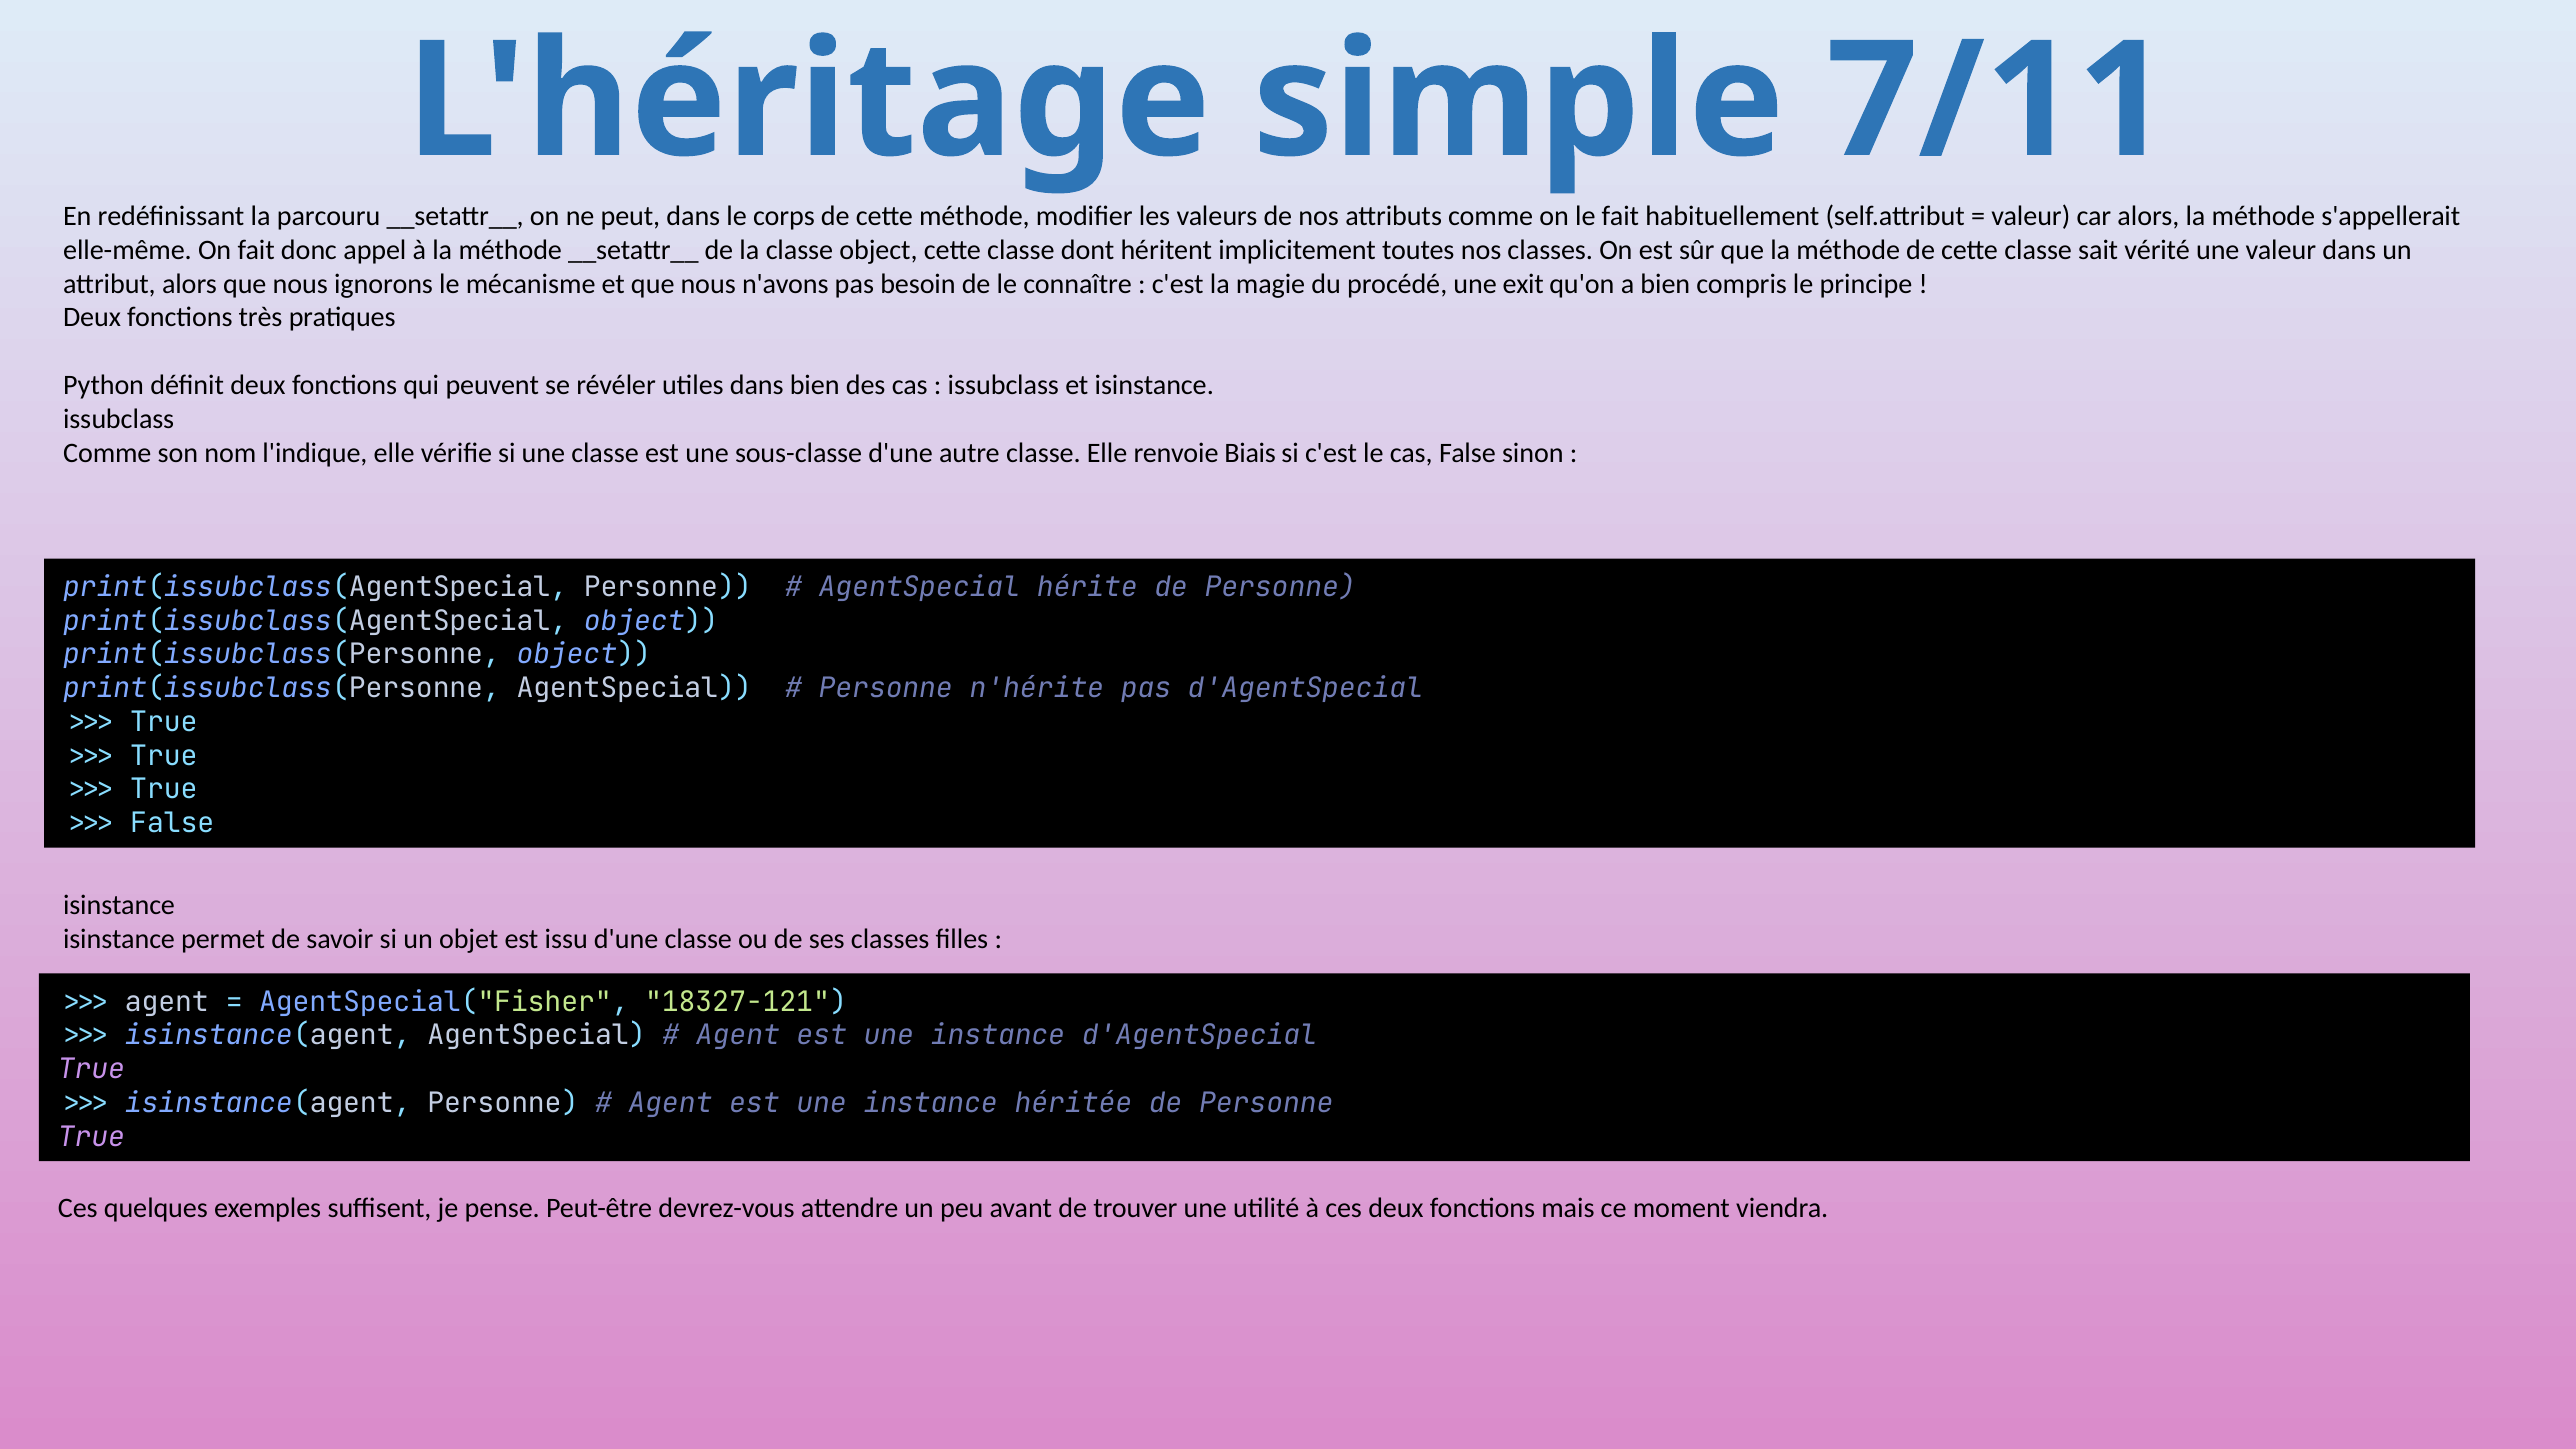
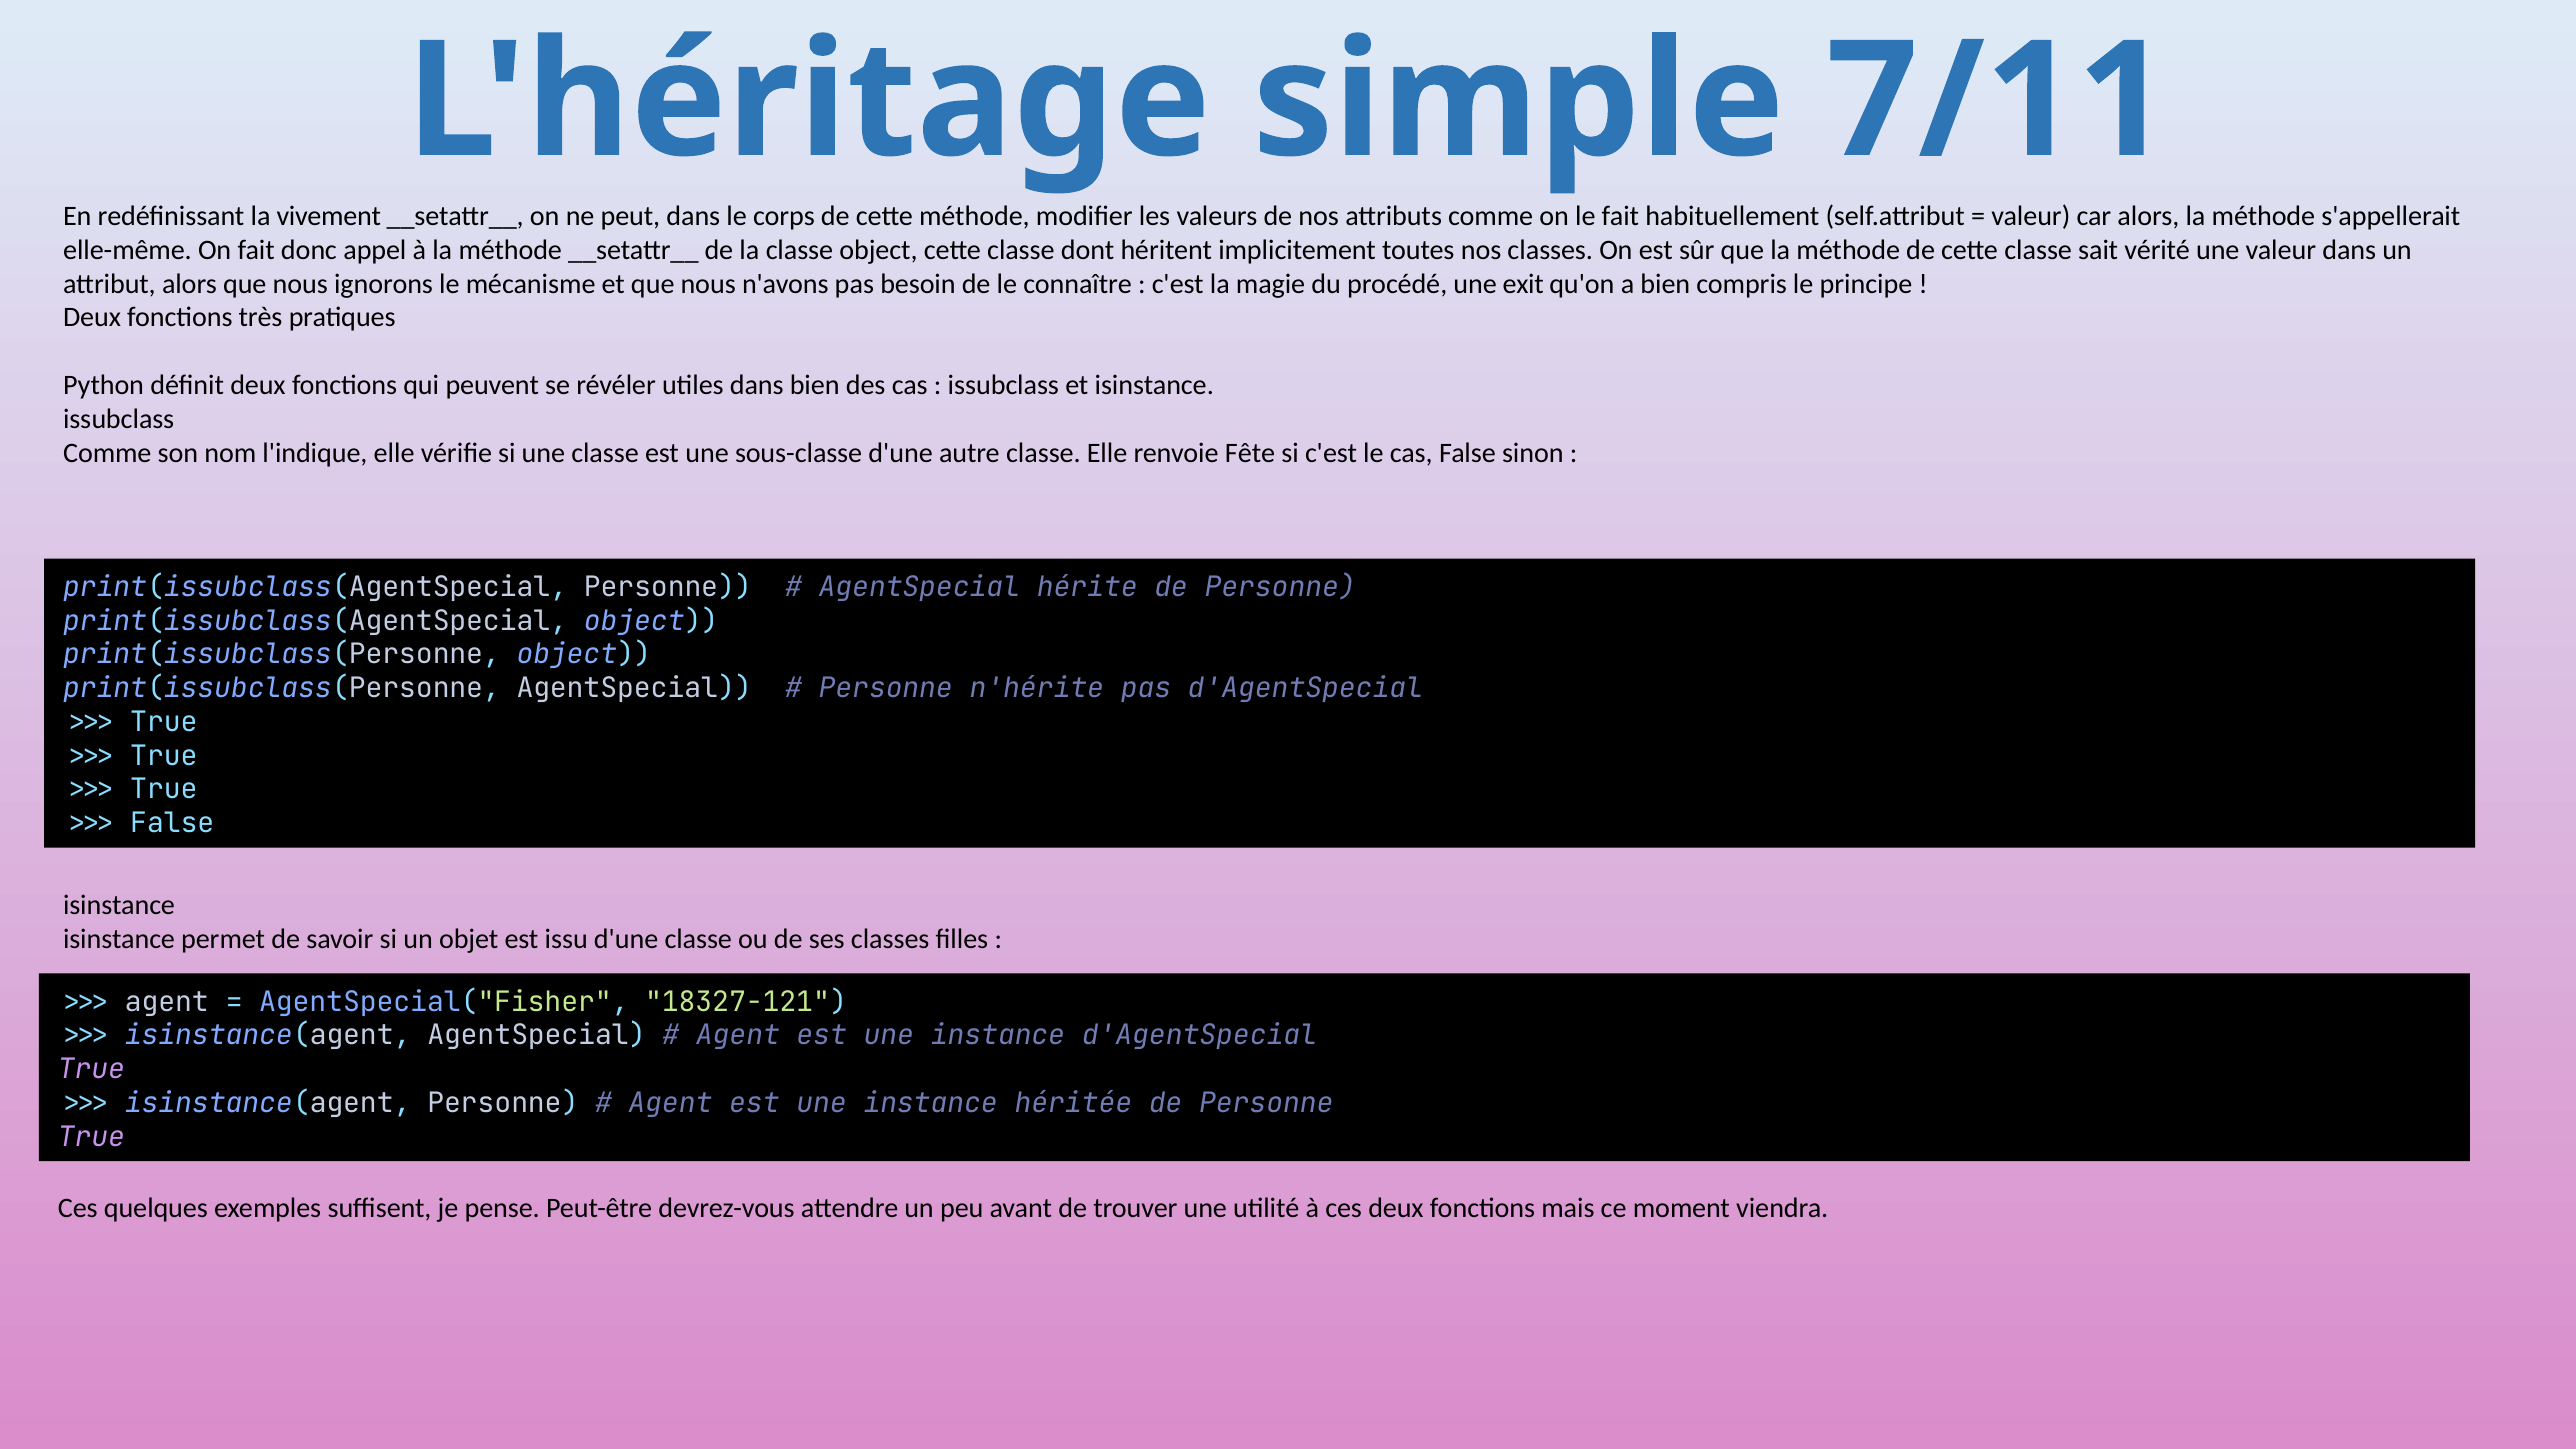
parcouru: parcouru -> vivement
Biais: Biais -> Fête
